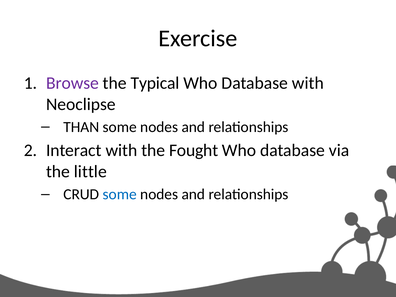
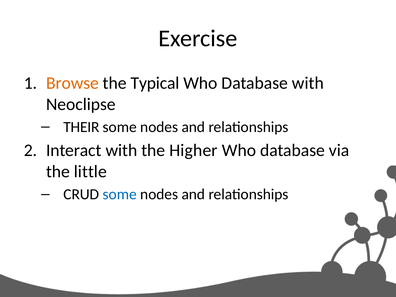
Browse colour: purple -> orange
THAN: THAN -> THEIR
Fought: Fought -> Higher
